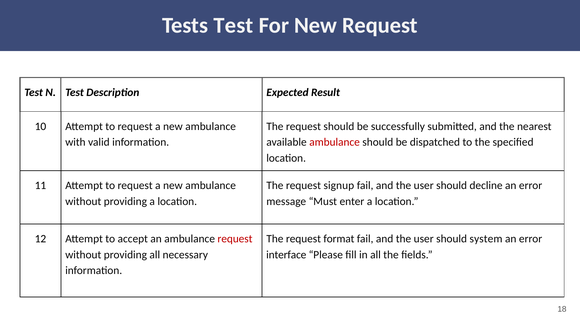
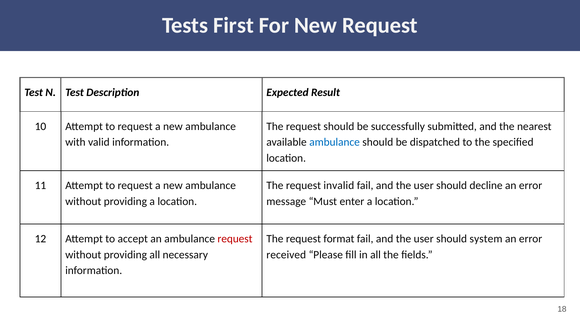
Tests Test: Test -> First
ambulance at (335, 142) colour: red -> blue
signup: signup -> invalid
interface: interface -> received
